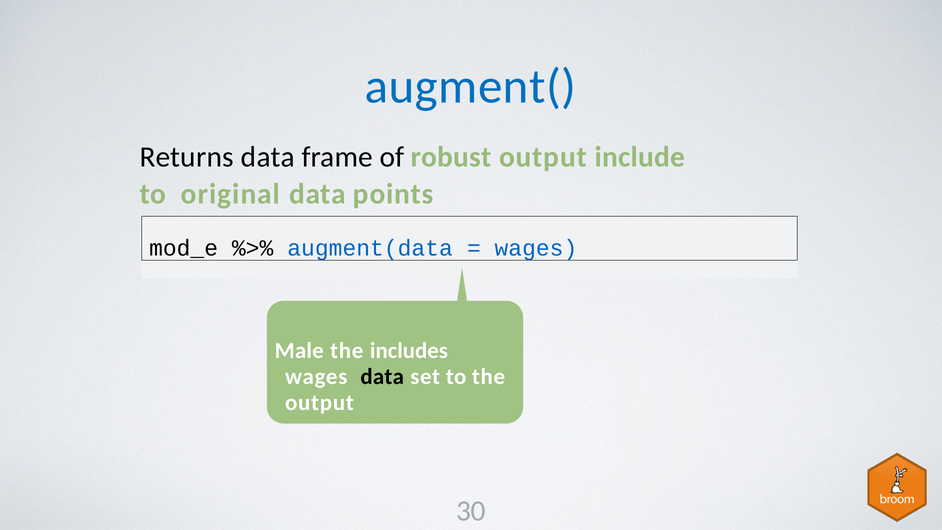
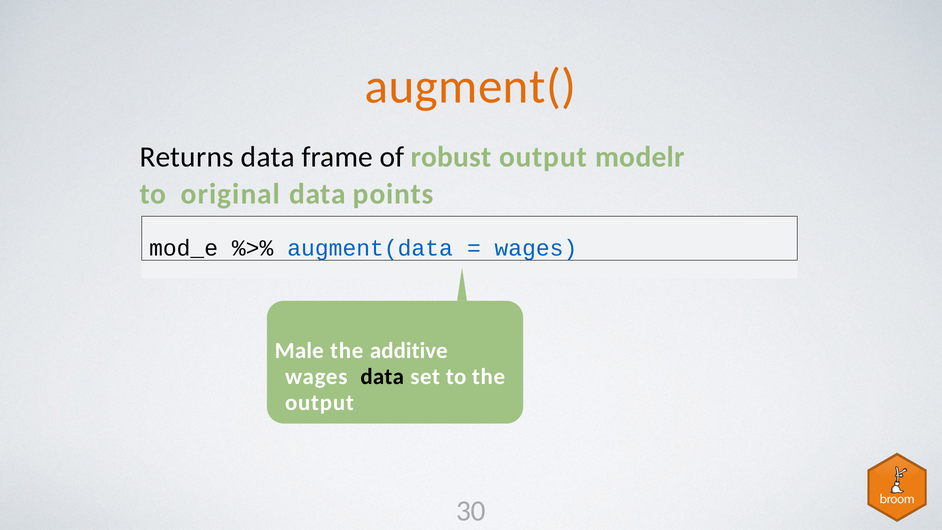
augment( colour: blue -> orange
include: include -> modelr
includes: includes -> additive
